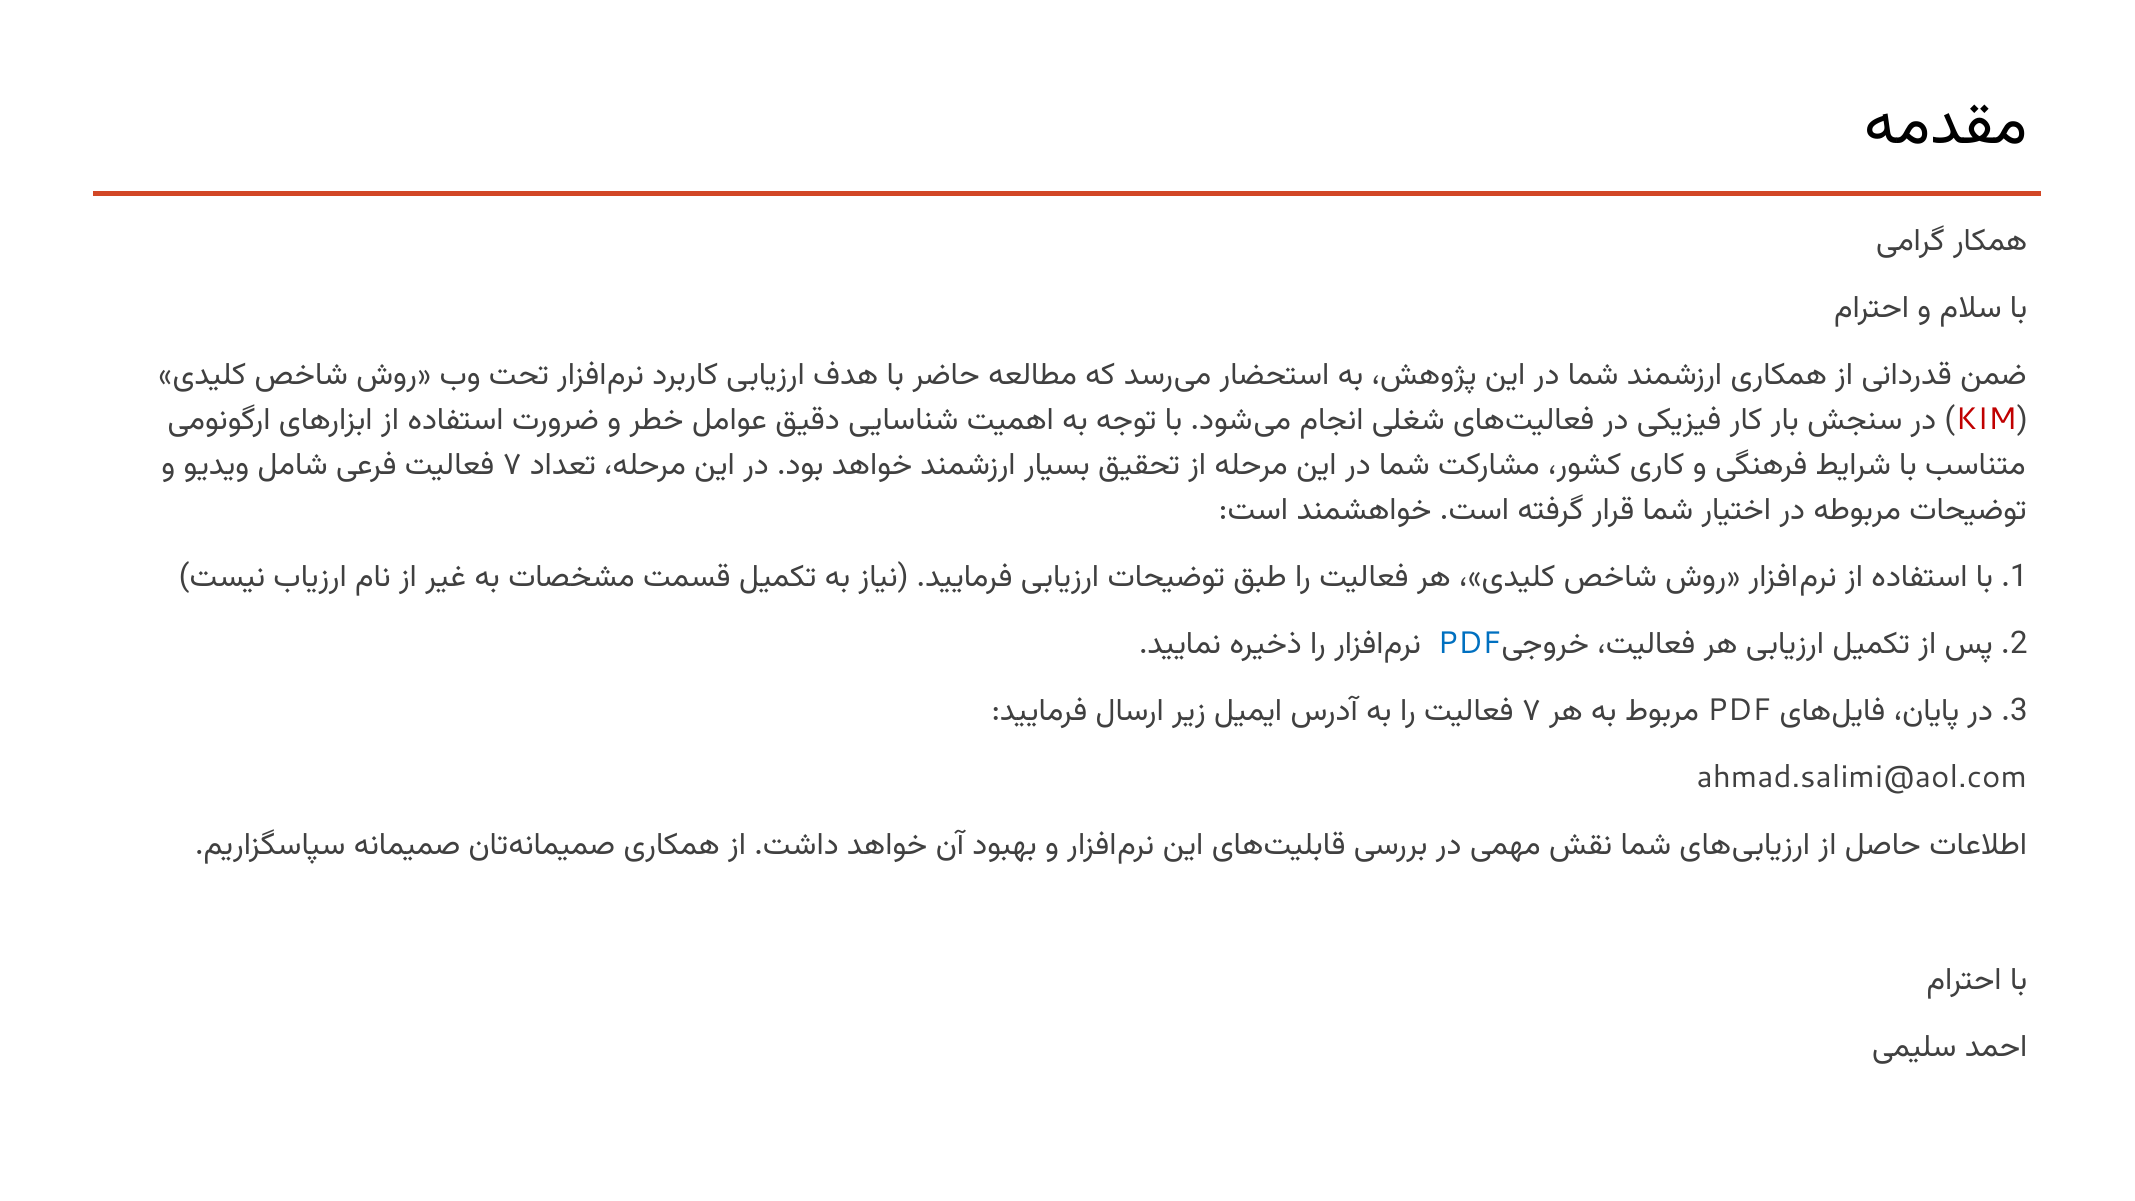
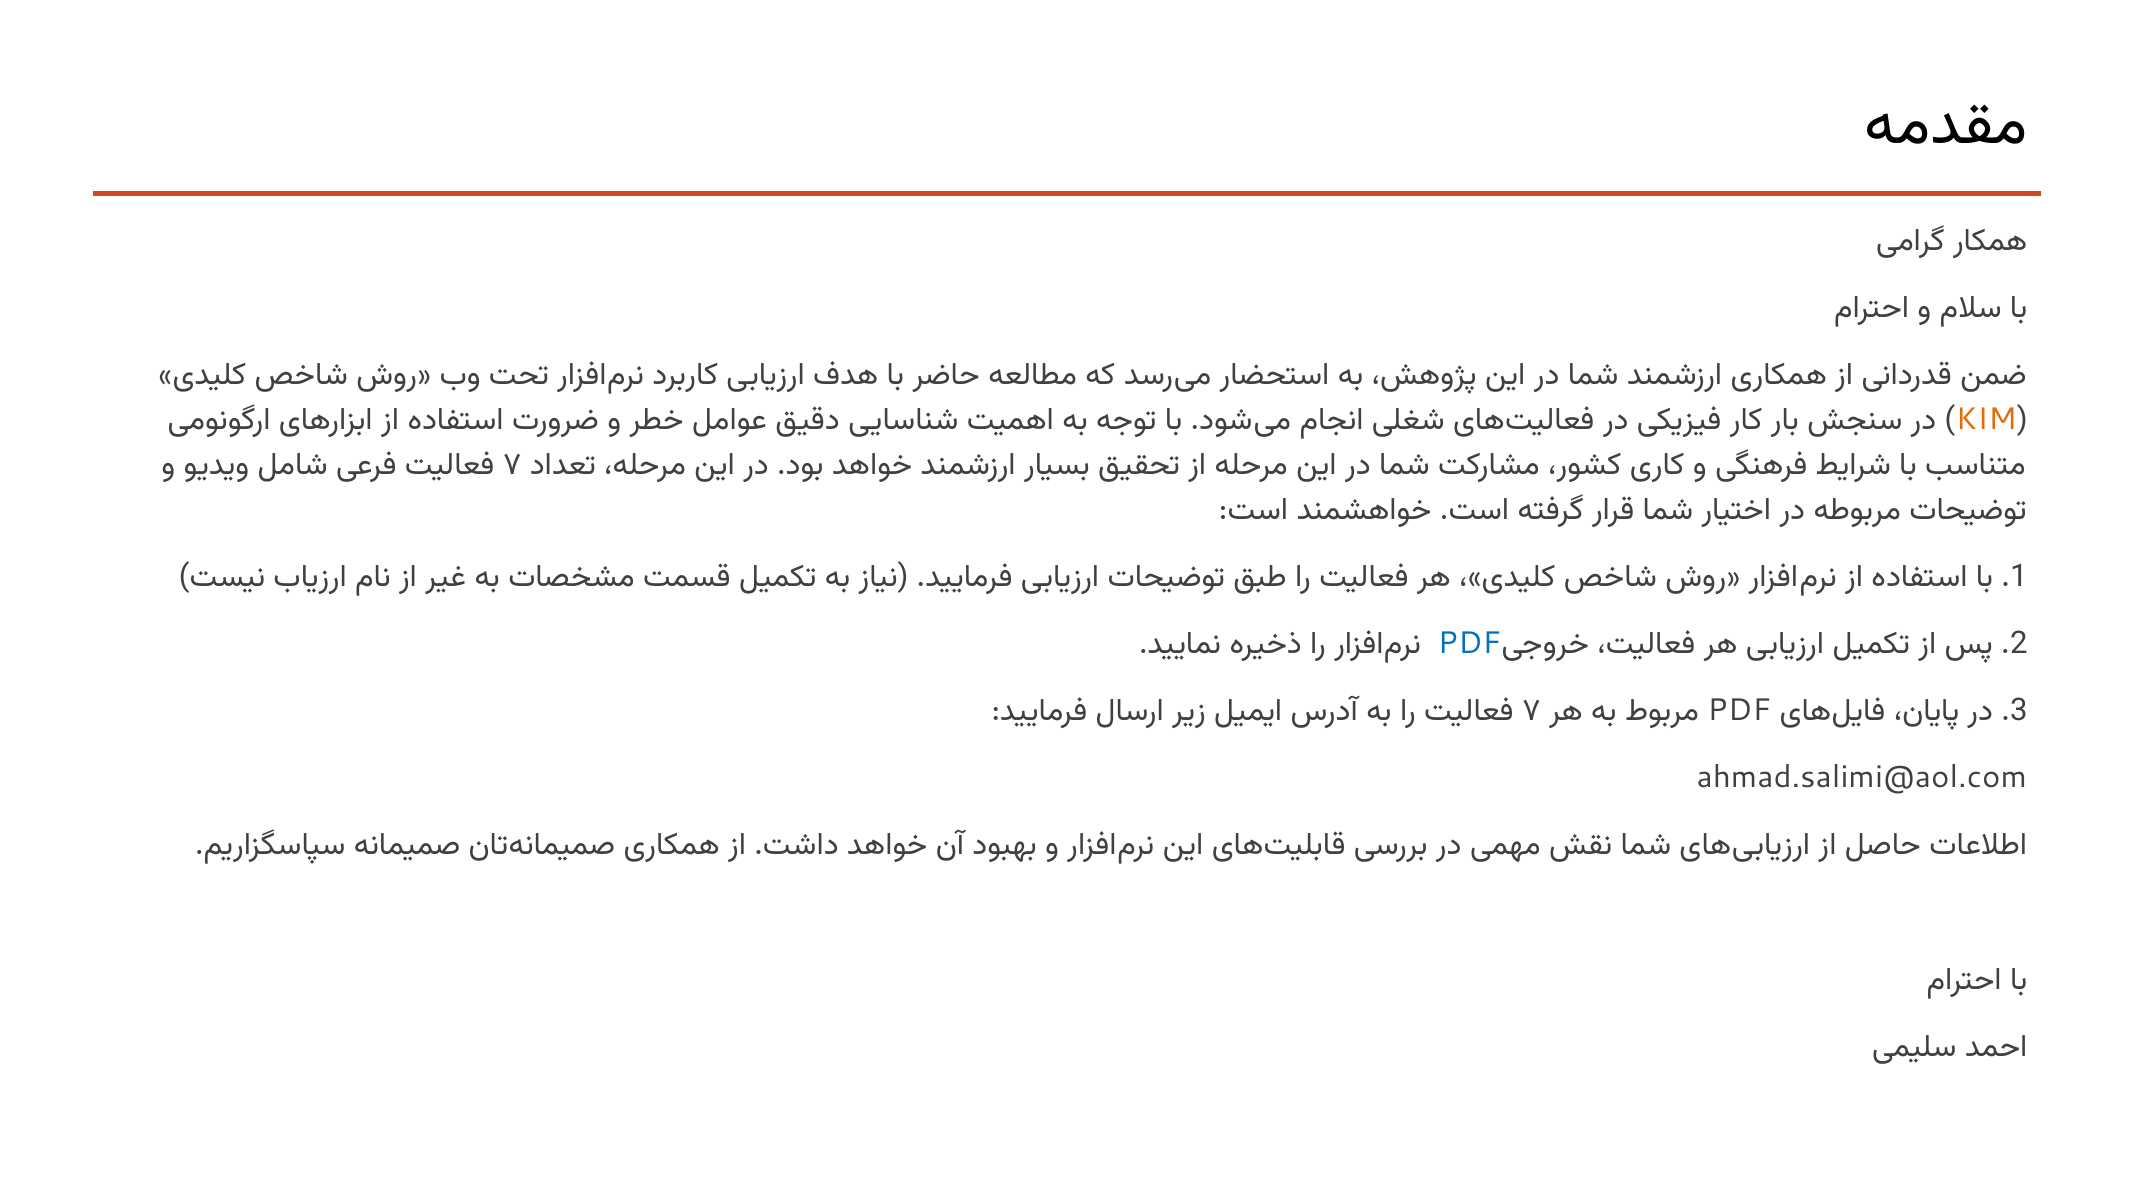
KIM colour: red -> orange
